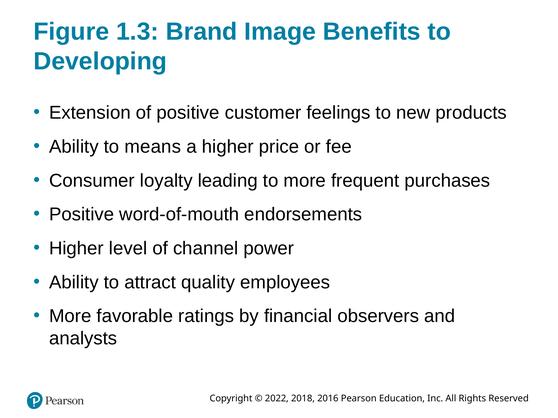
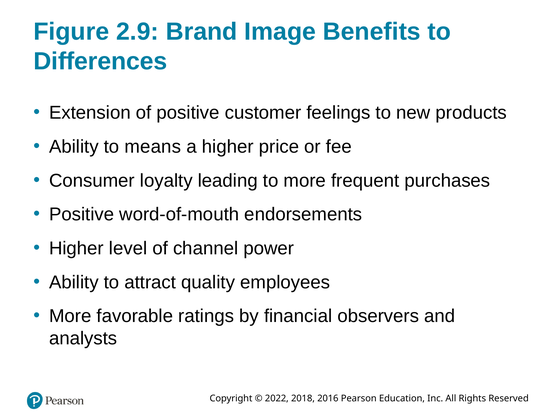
1.3: 1.3 -> 2.9
Developing: Developing -> Differences
